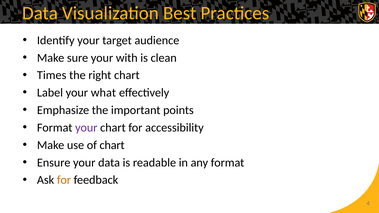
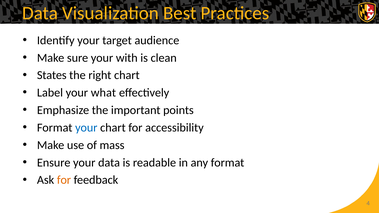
Times: Times -> States
your at (86, 128) colour: purple -> blue
of chart: chart -> mass
